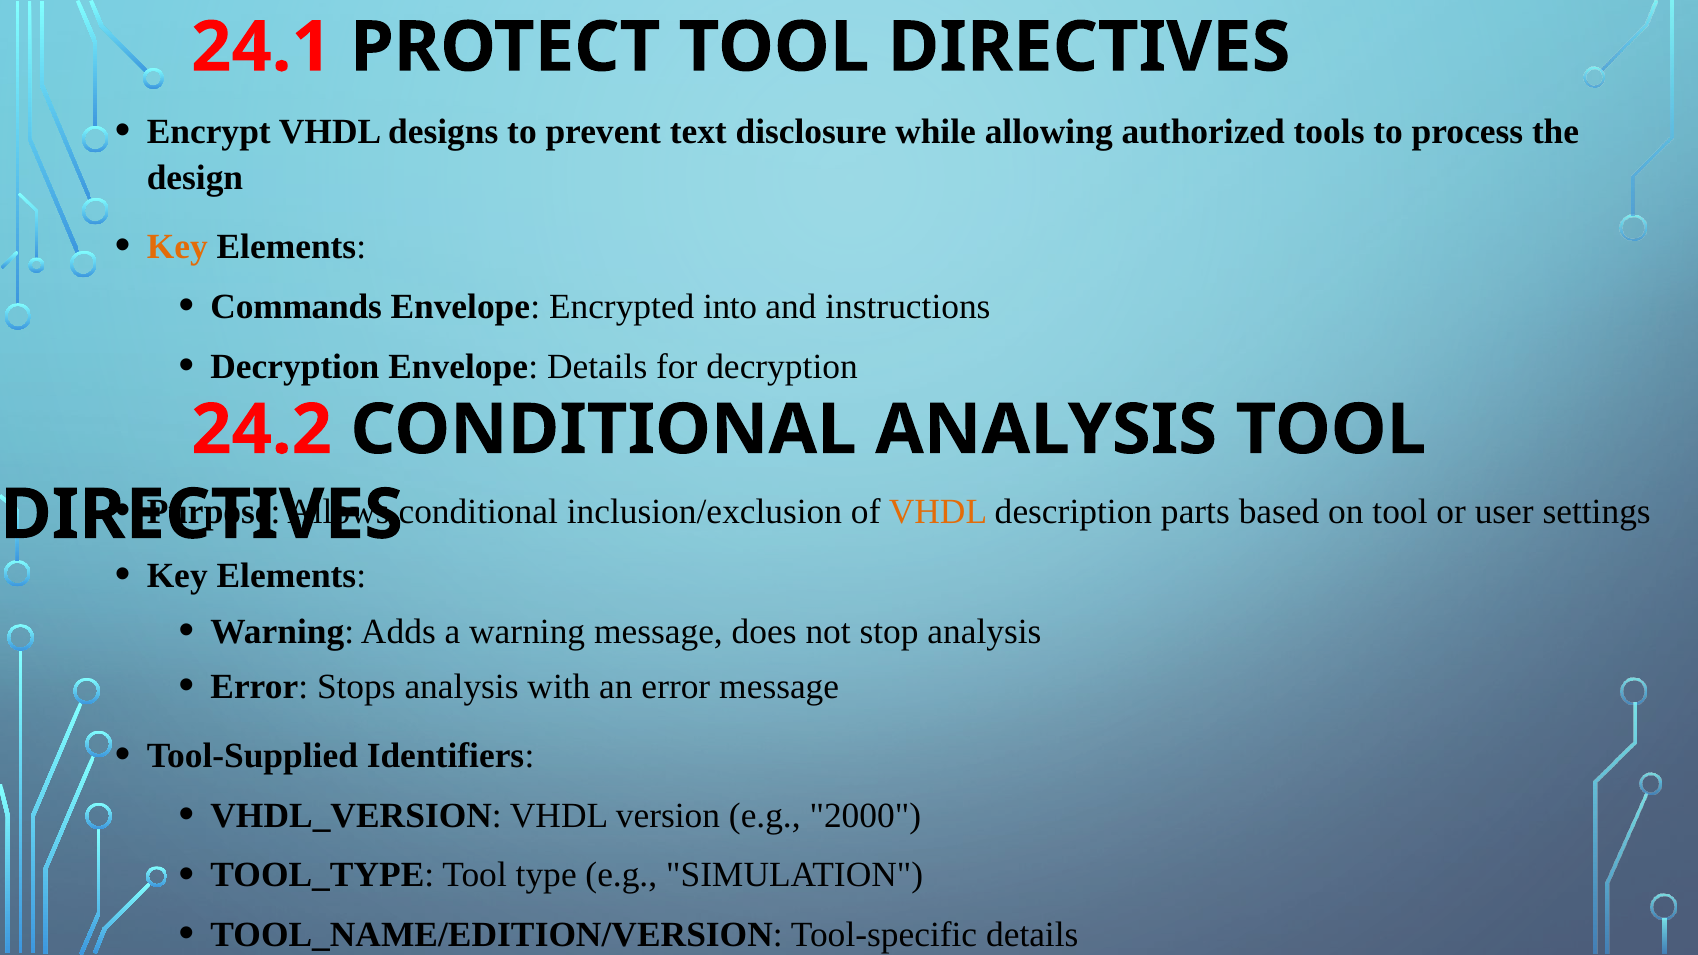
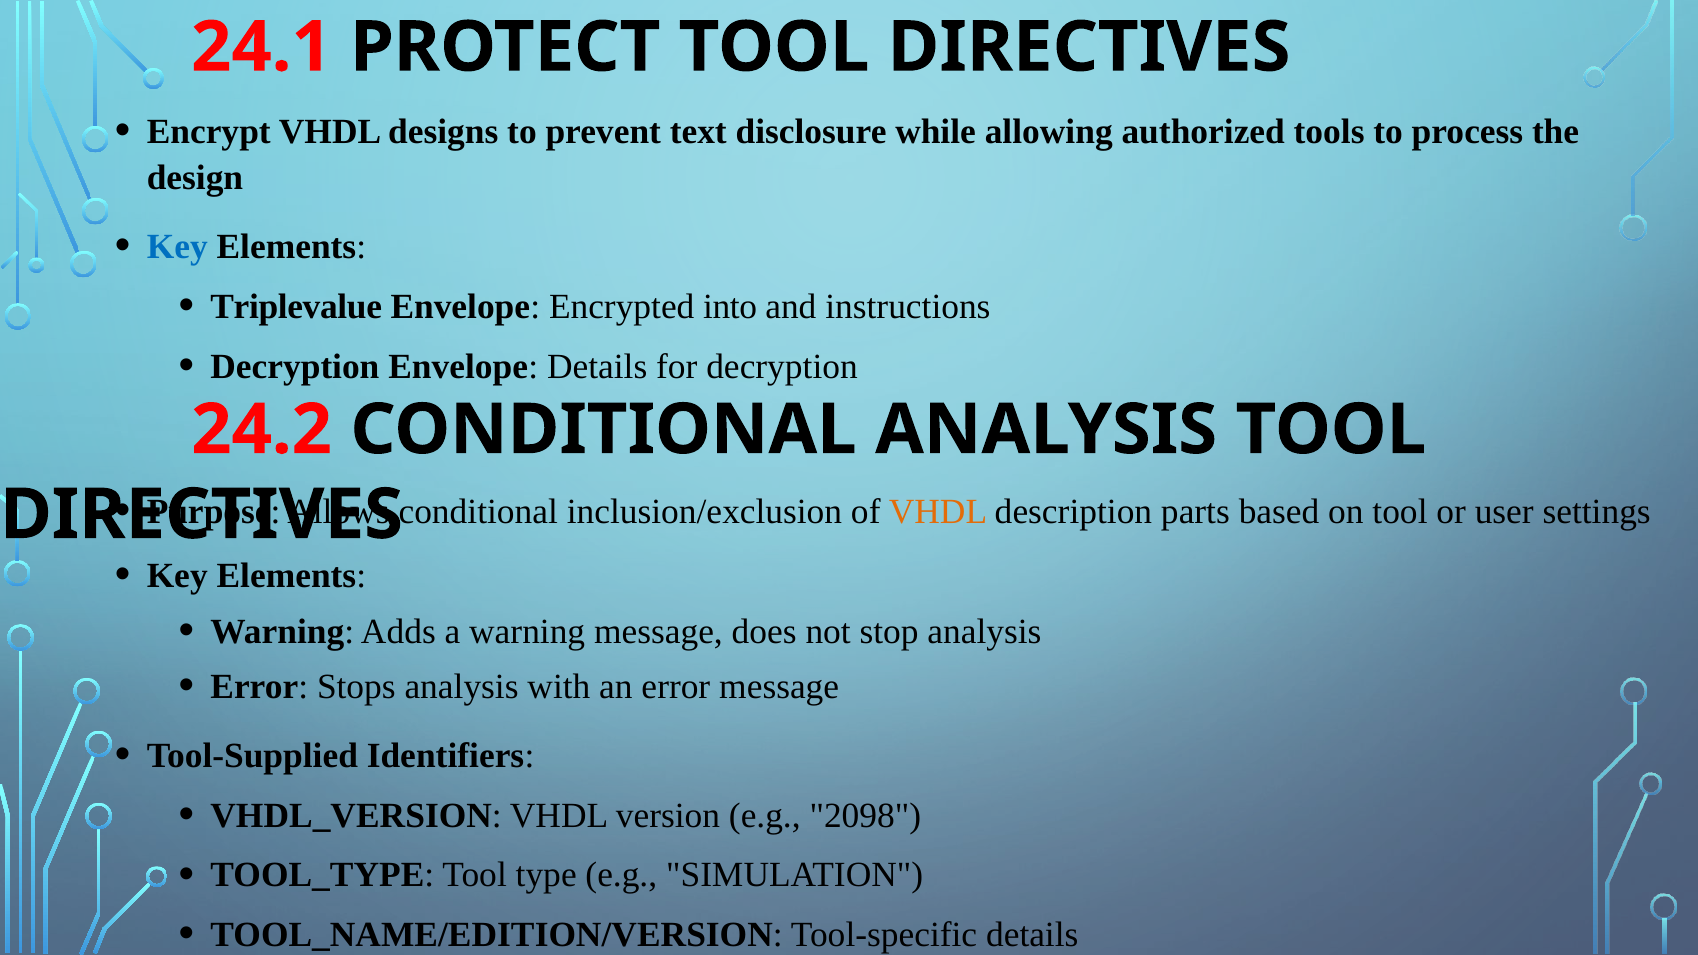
Key at (177, 247) colour: orange -> blue
Commands: Commands -> Triplevalue
2000: 2000 -> 2098
